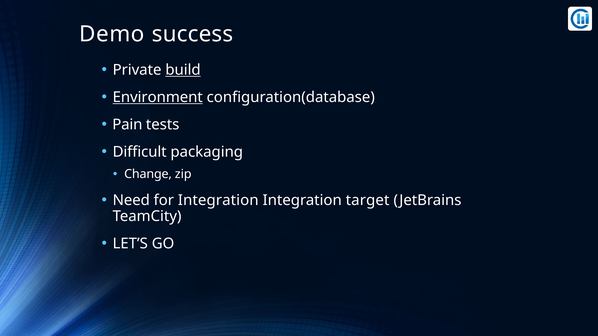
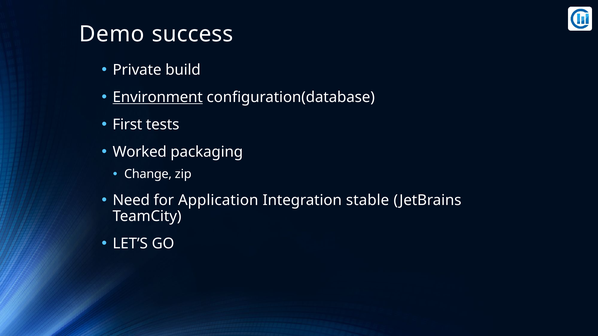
build underline: present -> none
Pain: Pain -> First
Difficult: Difficult -> Worked
for Integration: Integration -> Application
target: target -> stable
